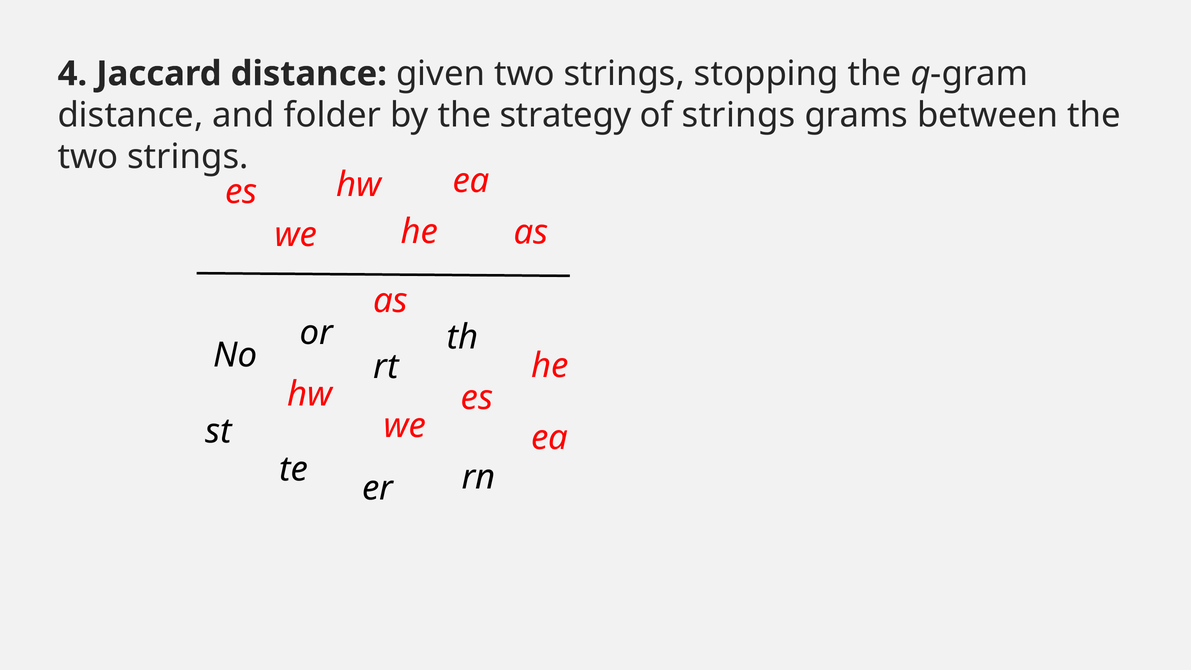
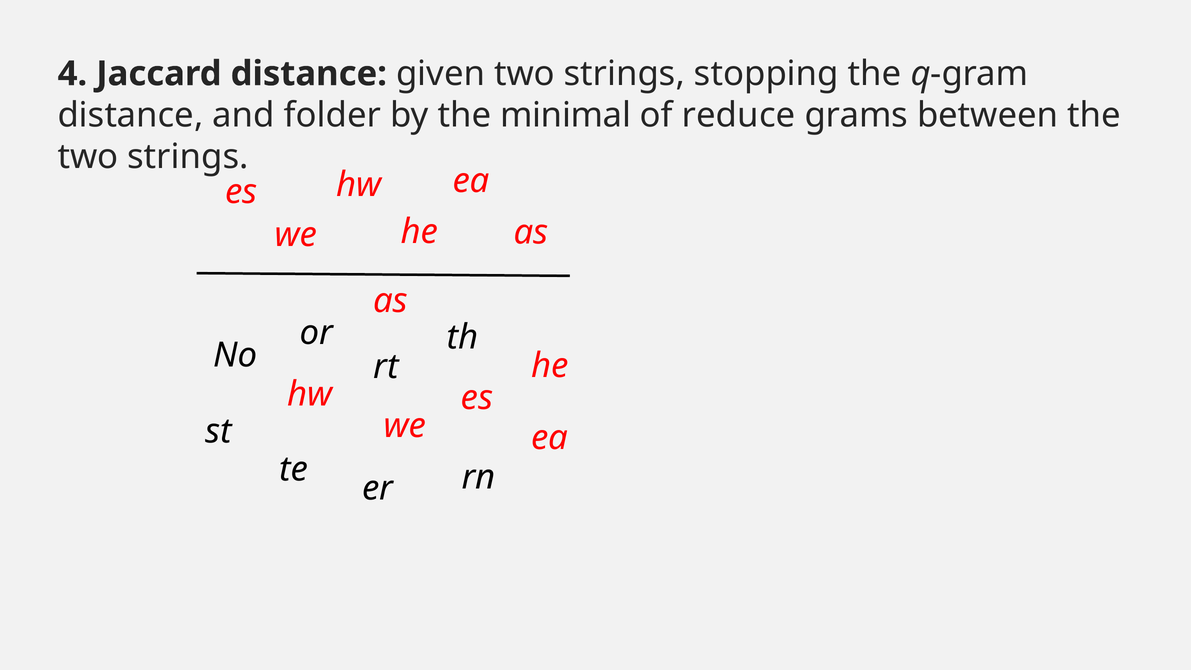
strategy: strategy -> minimal
of strings: strings -> reduce
